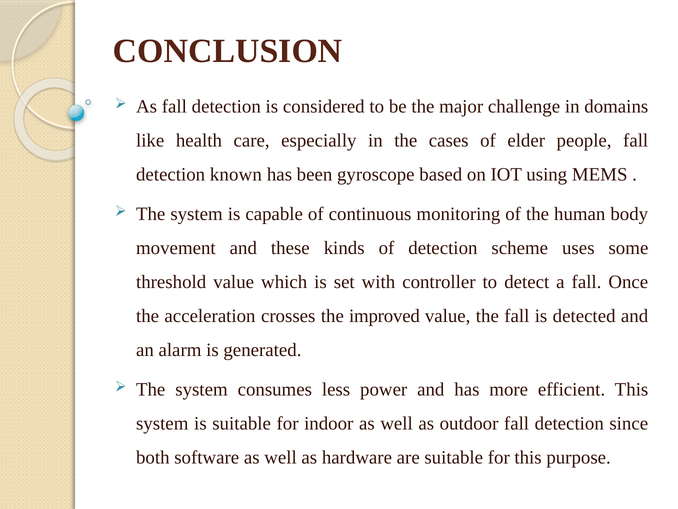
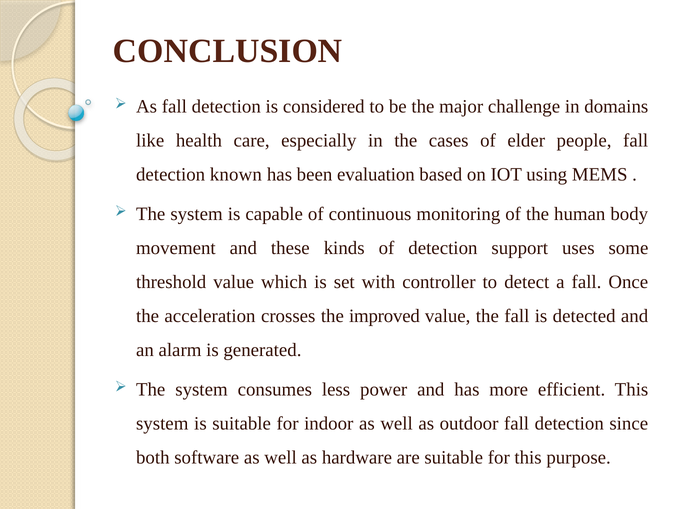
gyroscope: gyroscope -> evaluation
scheme: scheme -> support
